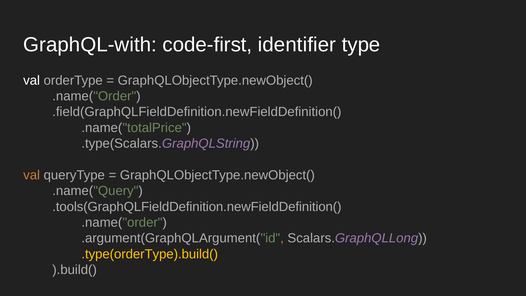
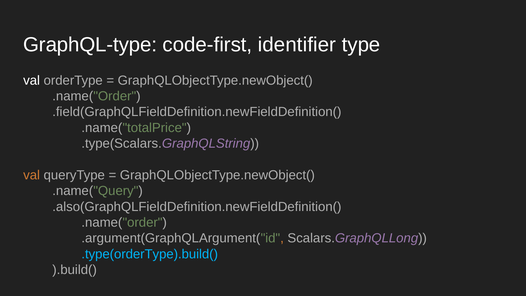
GraphQL-with: GraphQL-with -> GraphQL-type
.tools(GraphQLFieldDefinition.newFieldDefinition(: .tools(GraphQLFieldDefinition.newFieldDefinition( -> .also(GraphQLFieldDefinition.newFieldDefinition(
.type(orderType).build( colour: yellow -> light blue
